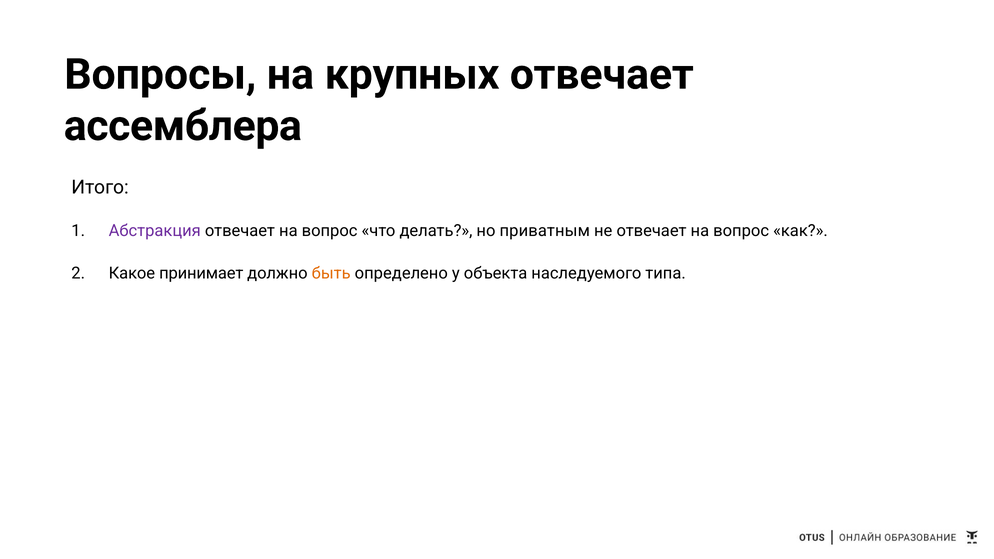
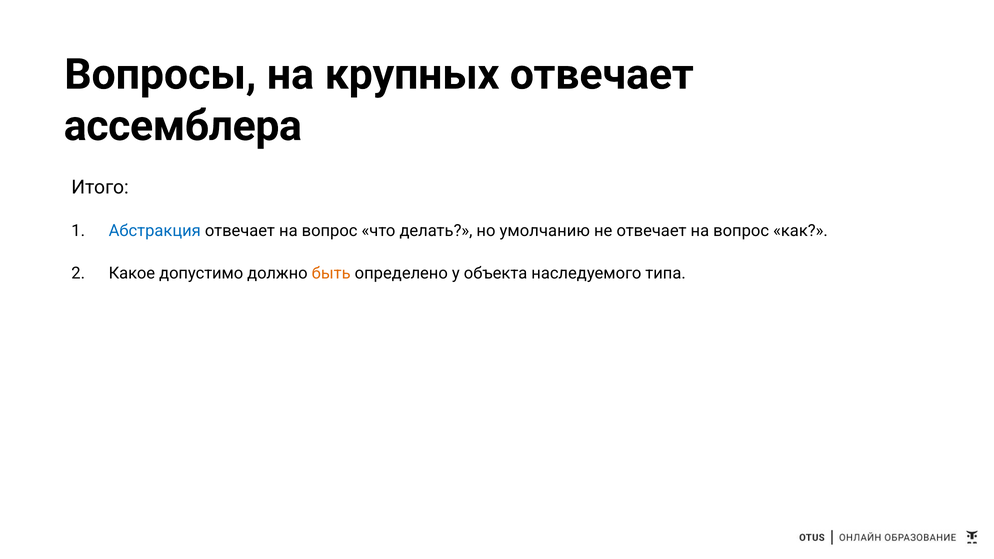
Абстракция colour: purple -> blue
приватным: приватным -> умолчанию
принимает: принимает -> допустимо
